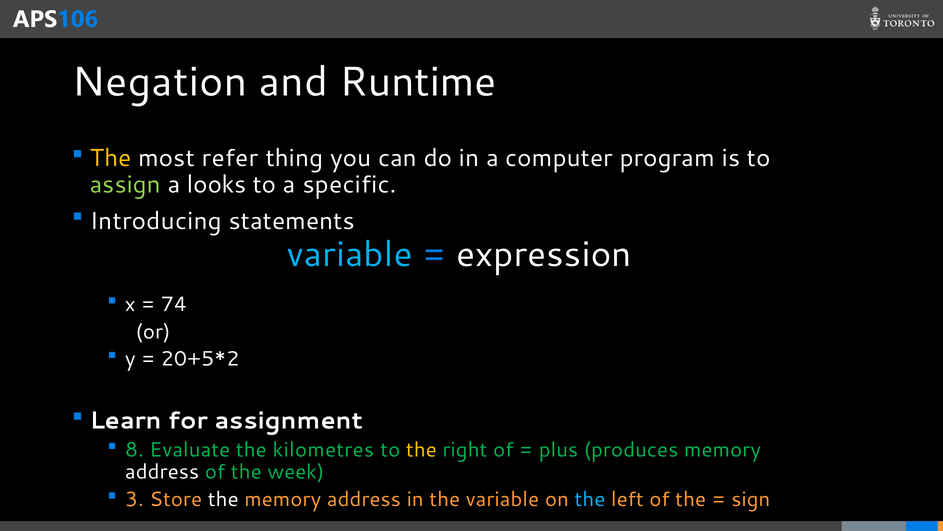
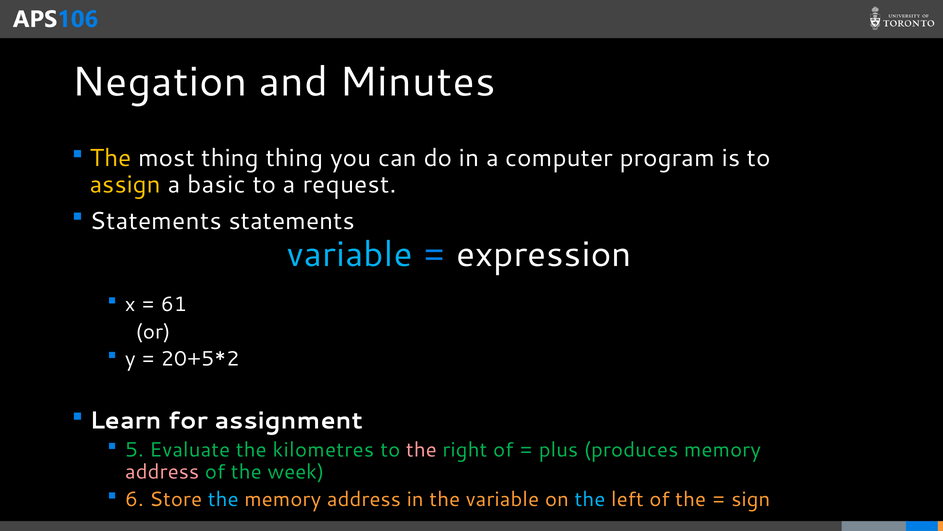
Runtime: Runtime -> Minutes
most refer: refer -> thing
assign colour: light green -> yellow
looks: looks -> basic
specific: specific -> request
Introducing at (156, 221): Introducing -> Statements
74: 74 -> 61
8: 8 -> 5
the at (421, 449) colour: yellow -> pink
address at (162, 472) colour: white -> pink
3: 3 -> 6
the at (223, 499) colour: white -> light blue
